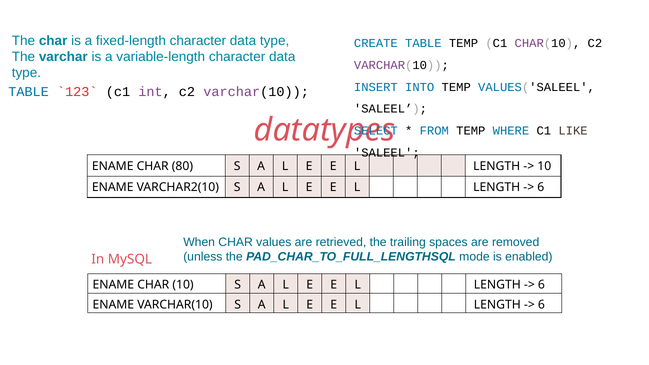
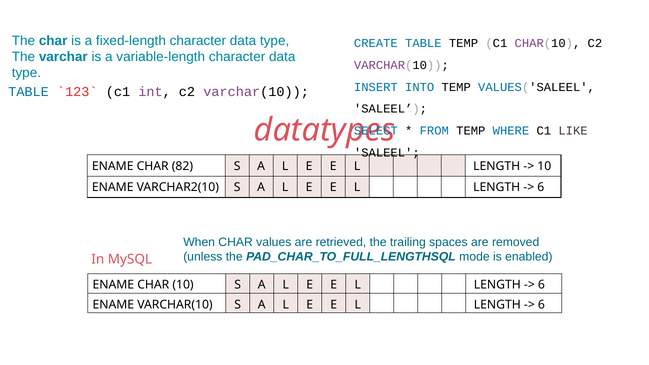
80: 80 -> 82
